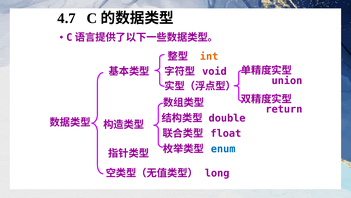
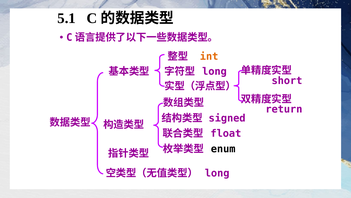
4.7: 4.7 -> 5.1
void at (214, 71): void -> long
union: union -> short
double: double -> signed
enum colour: blue -> black
